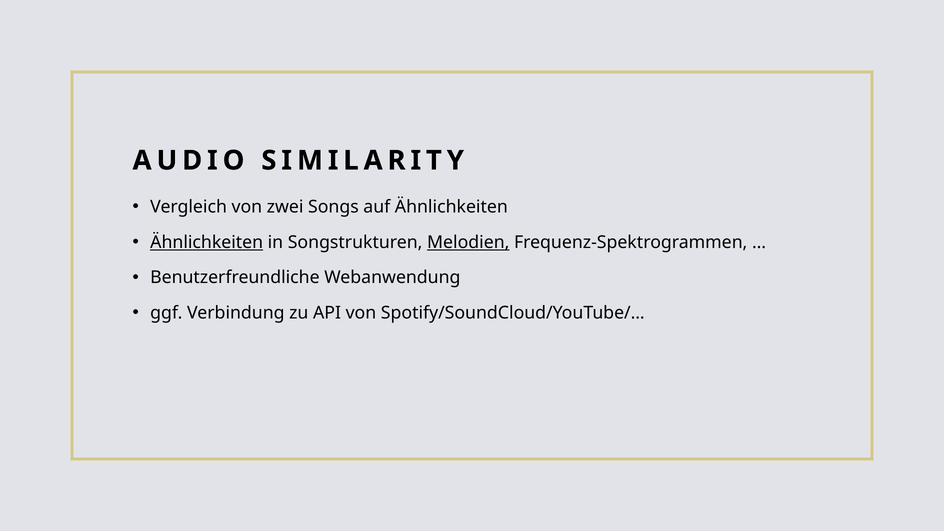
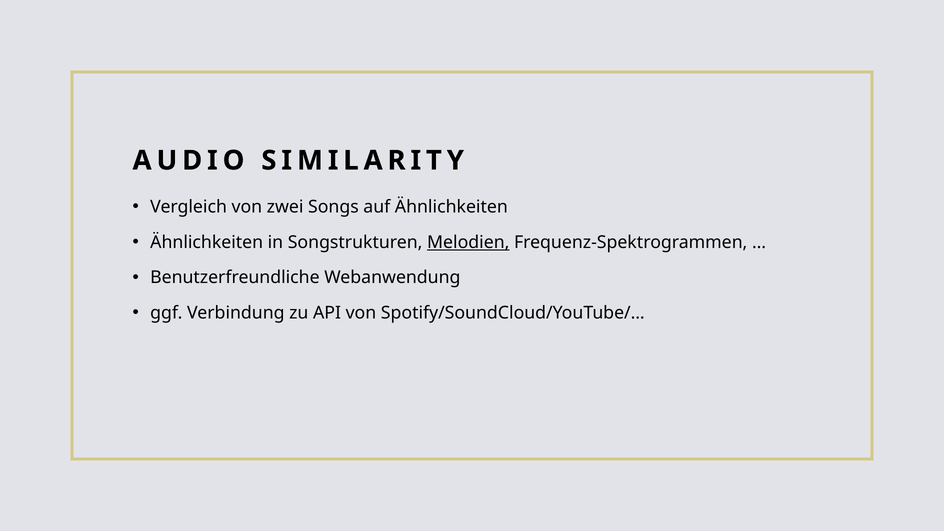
Ähnlichkeiten at (207, 242) underline: present -> none
